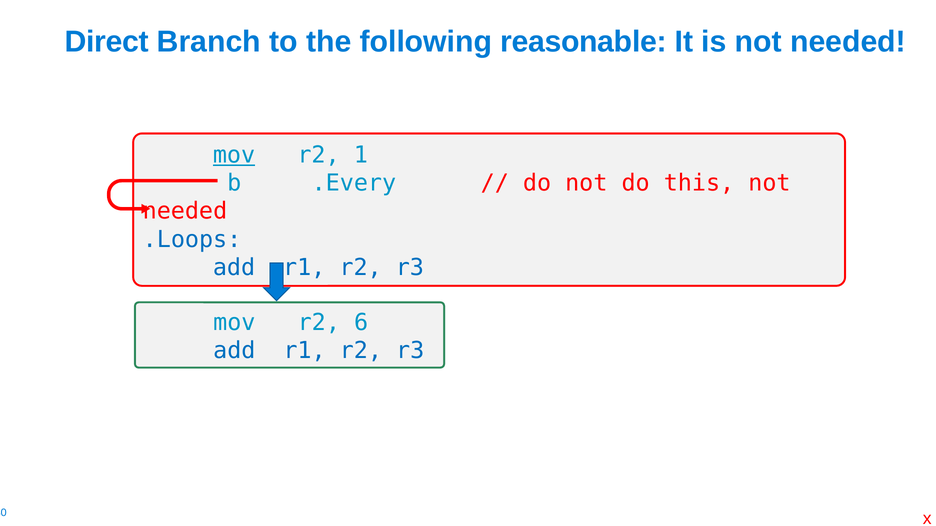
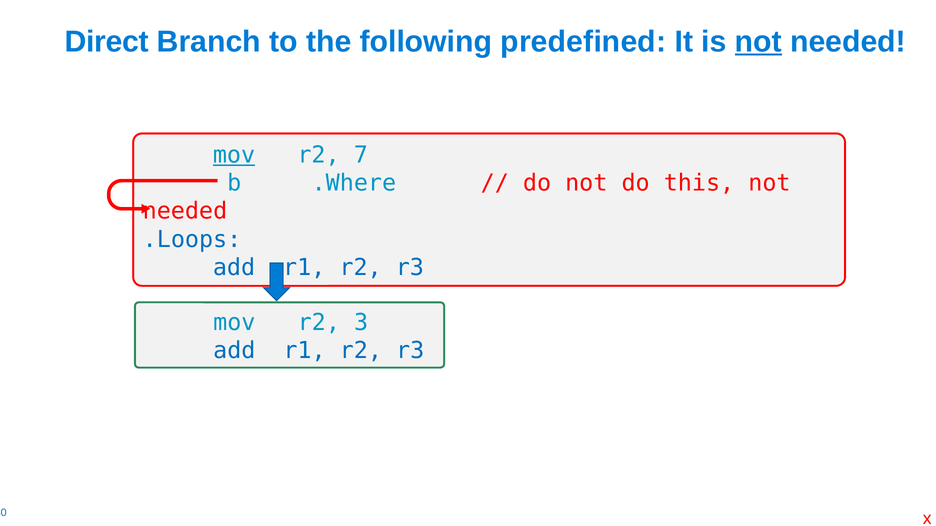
reasonable: reasonable -> predefined
not at (758, 42) underline: none -> present
1: 1 -> 7
.Every: .Every -> .Where
6: 6 -> 3
